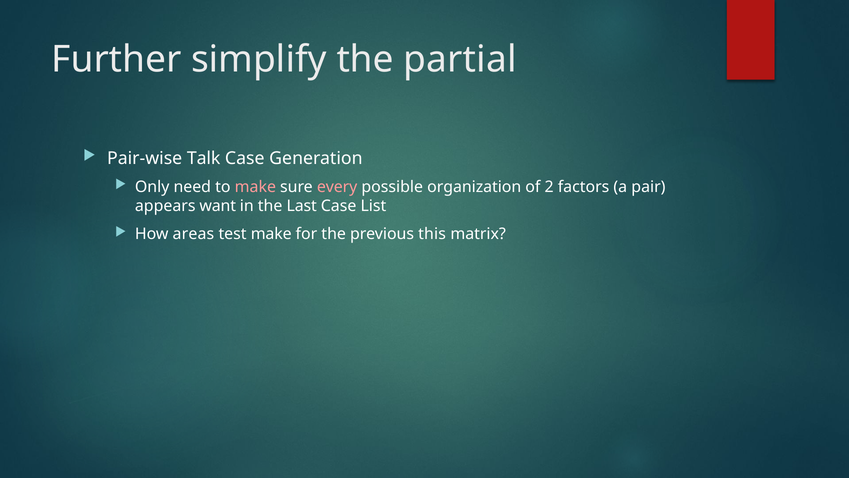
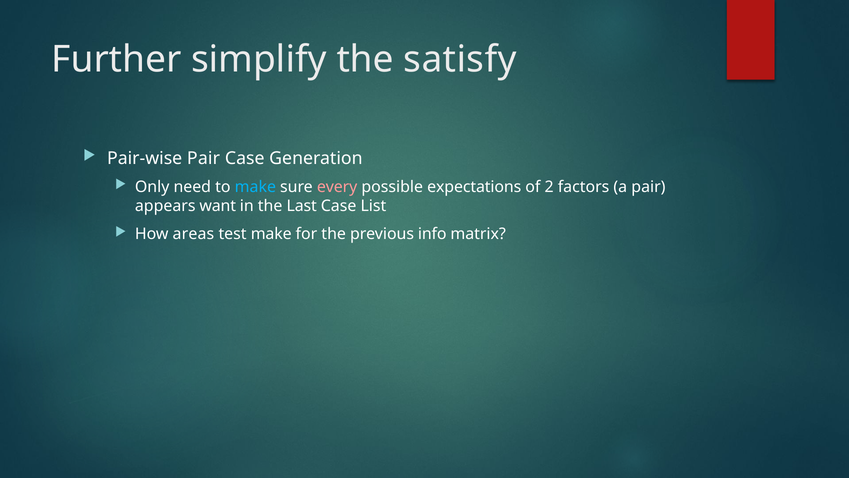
partial: partial -> satisfy
Pair-wise Talk: Talk -> Pair
make at (255, 187) colour: pink -> light blue
organization: organization -> expectations
this: this -> info
